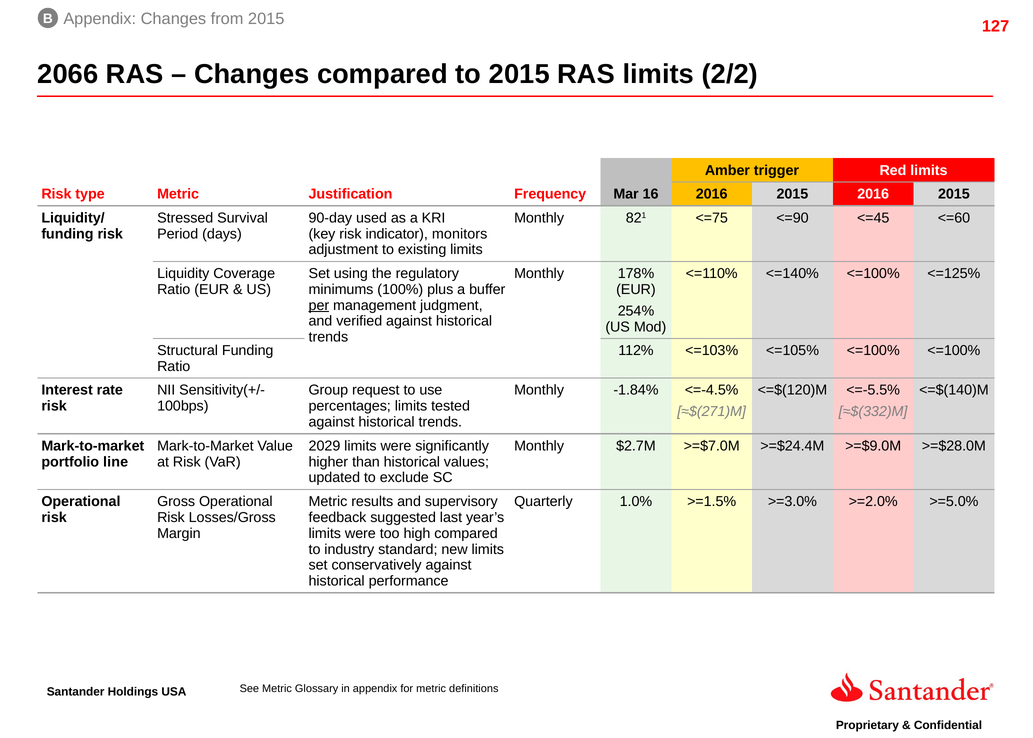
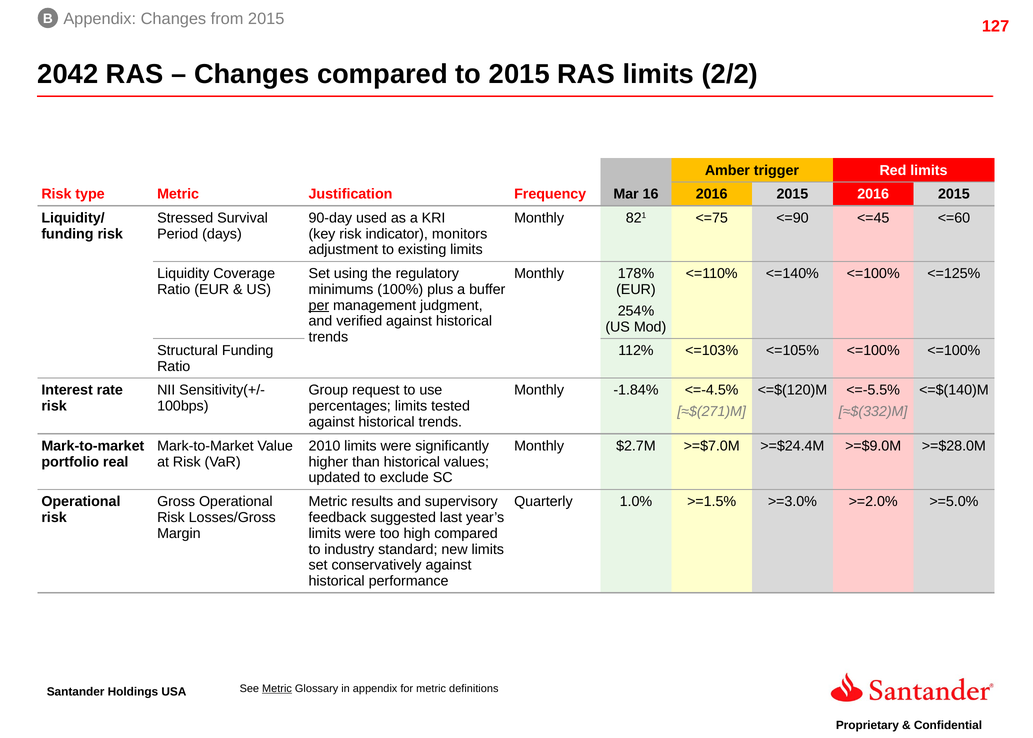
2066: 2066 -> 2042
2029: 2029 -> 2010
line: line -> real
Metric at (277, 688) underline: none -> present
